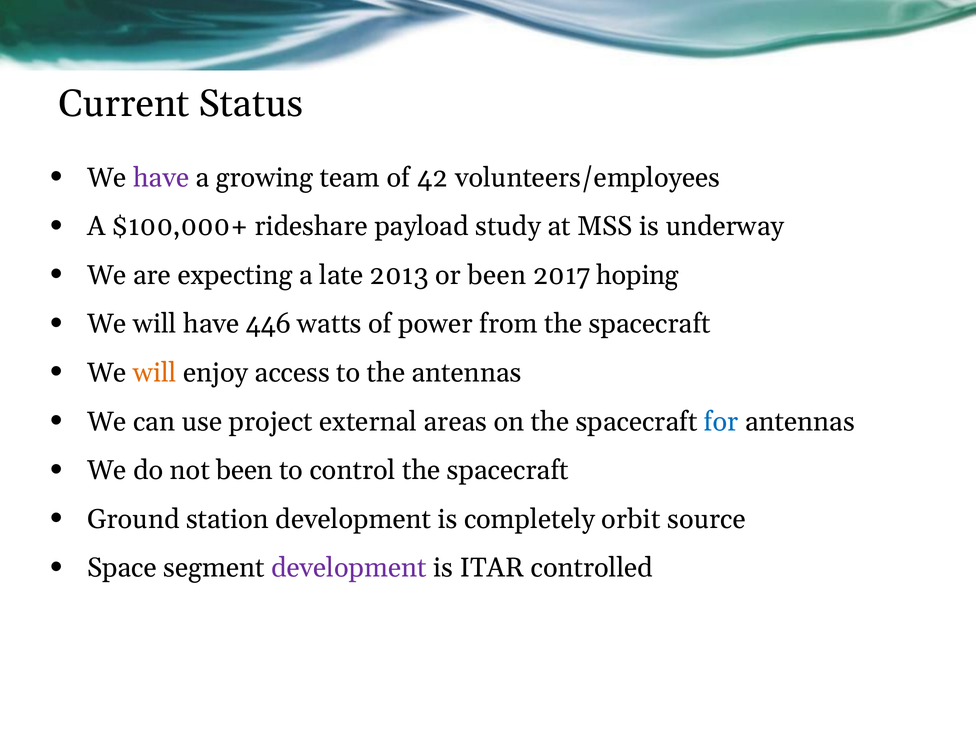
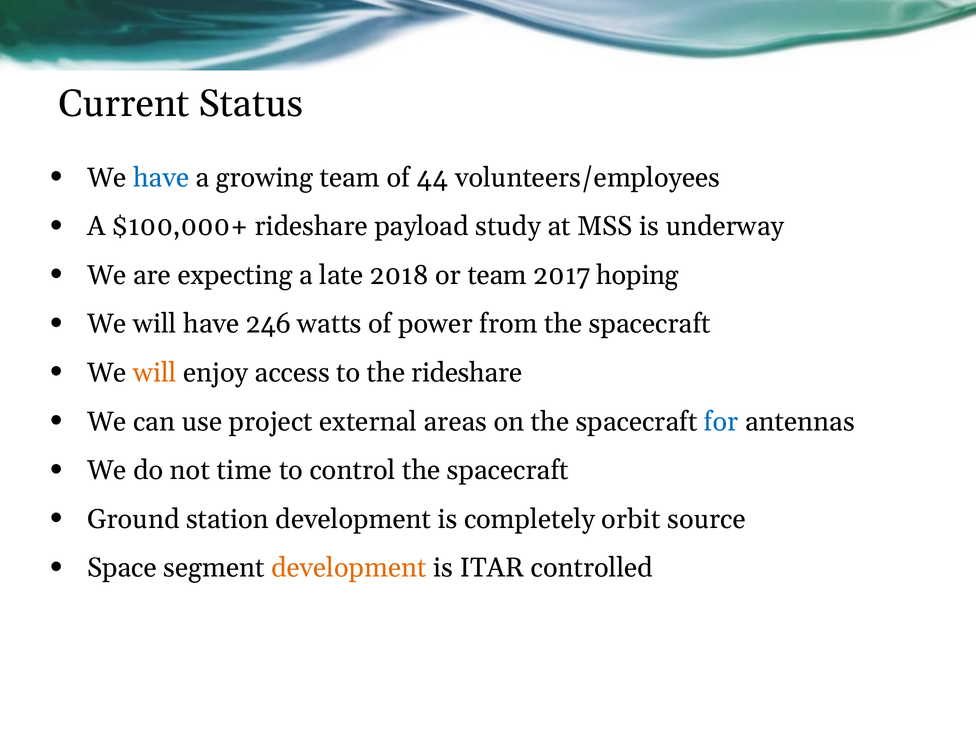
have at (161, 178) colour: purple -> blue
42: 42 -> 44
2013: 2013 -> 2018
or been: been -> team
446: 446 -> 246
the antennas: antennas -> rideshare
not been: been -> time
development at (349, 568) colour: purple -> orange
